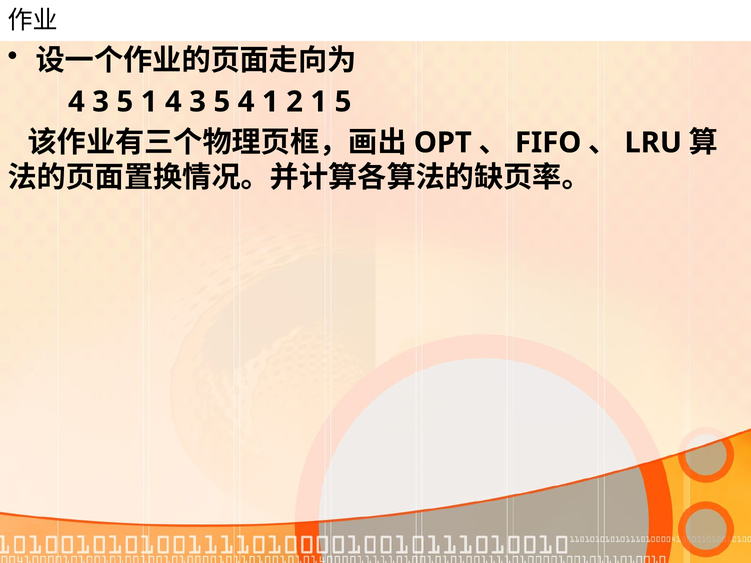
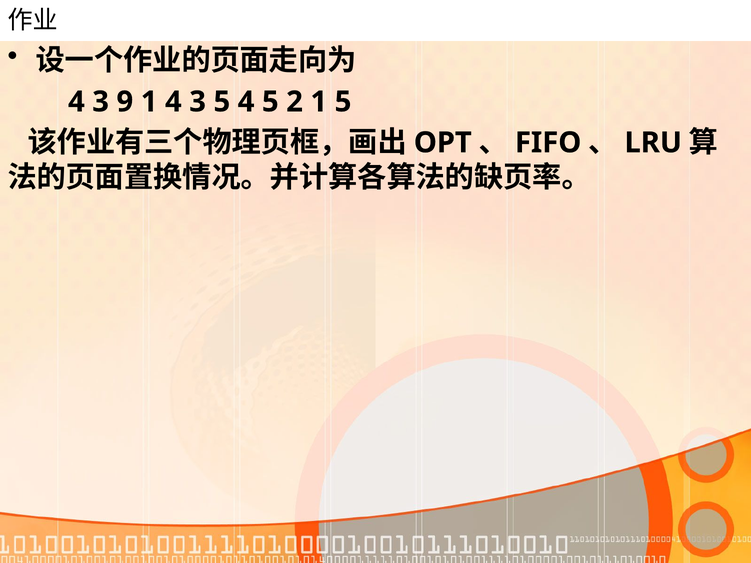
5 at (125, 102): 5 -> 9
4 1: 1 -> 5
